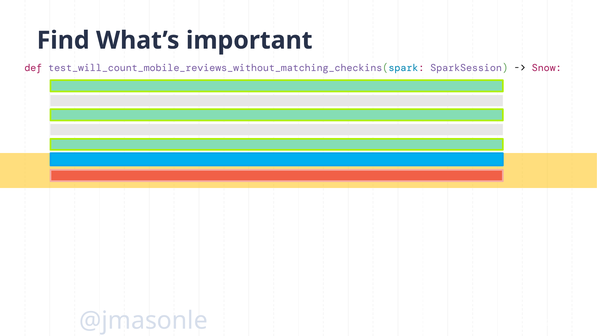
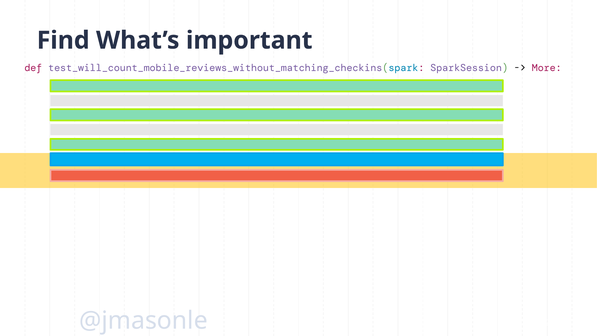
Snow: Snow -> More
